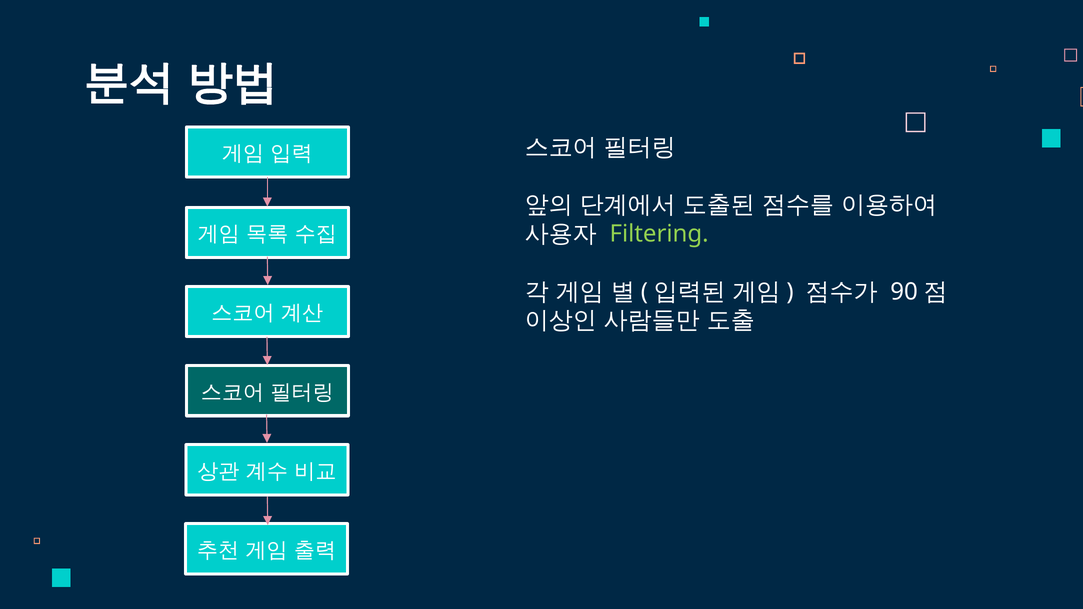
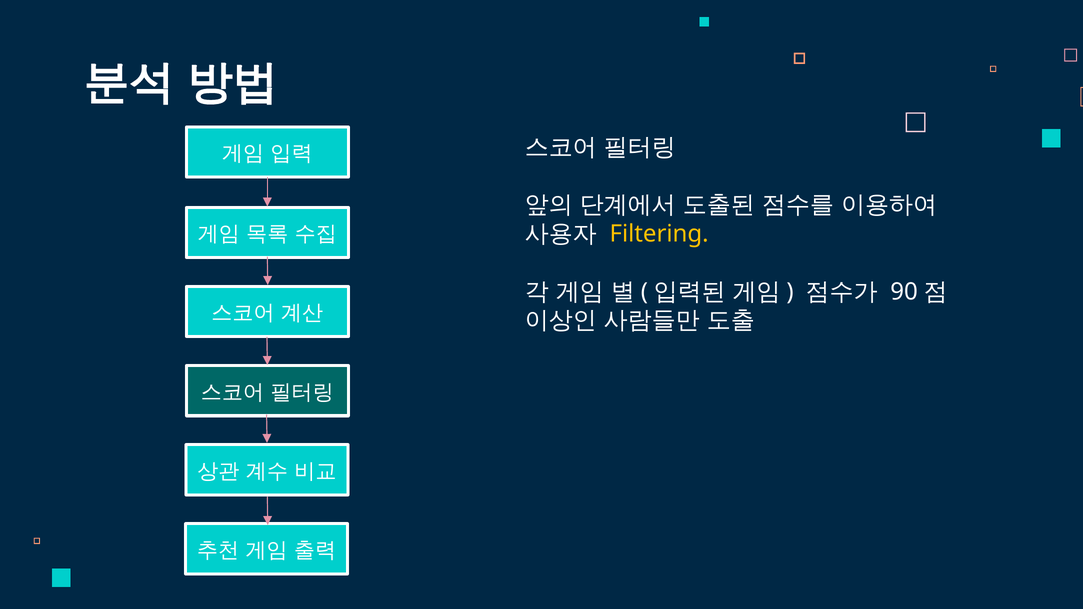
Filtering colour: light green -> yellow
